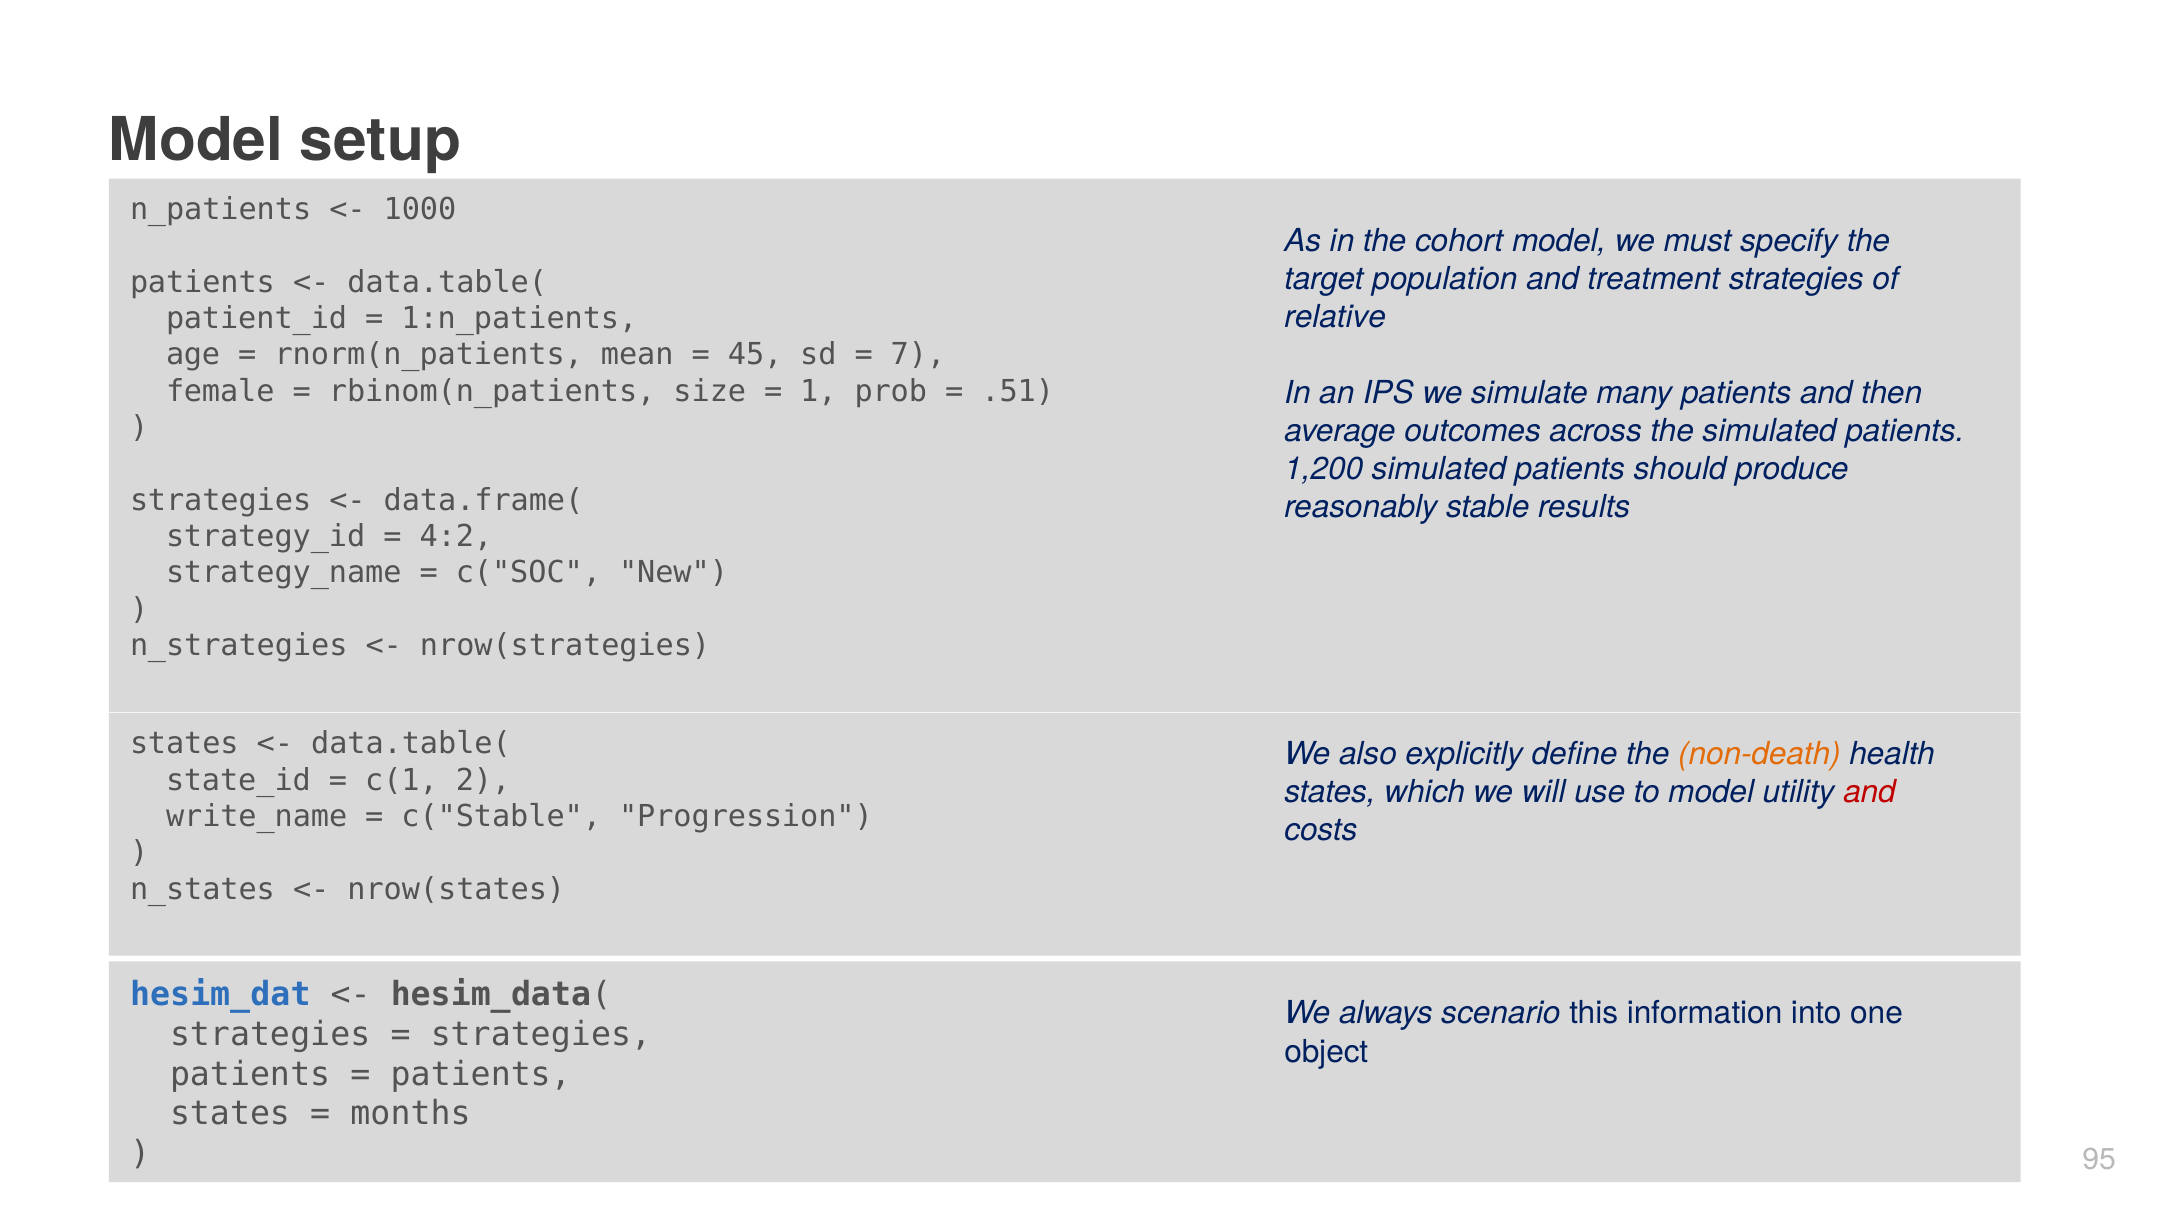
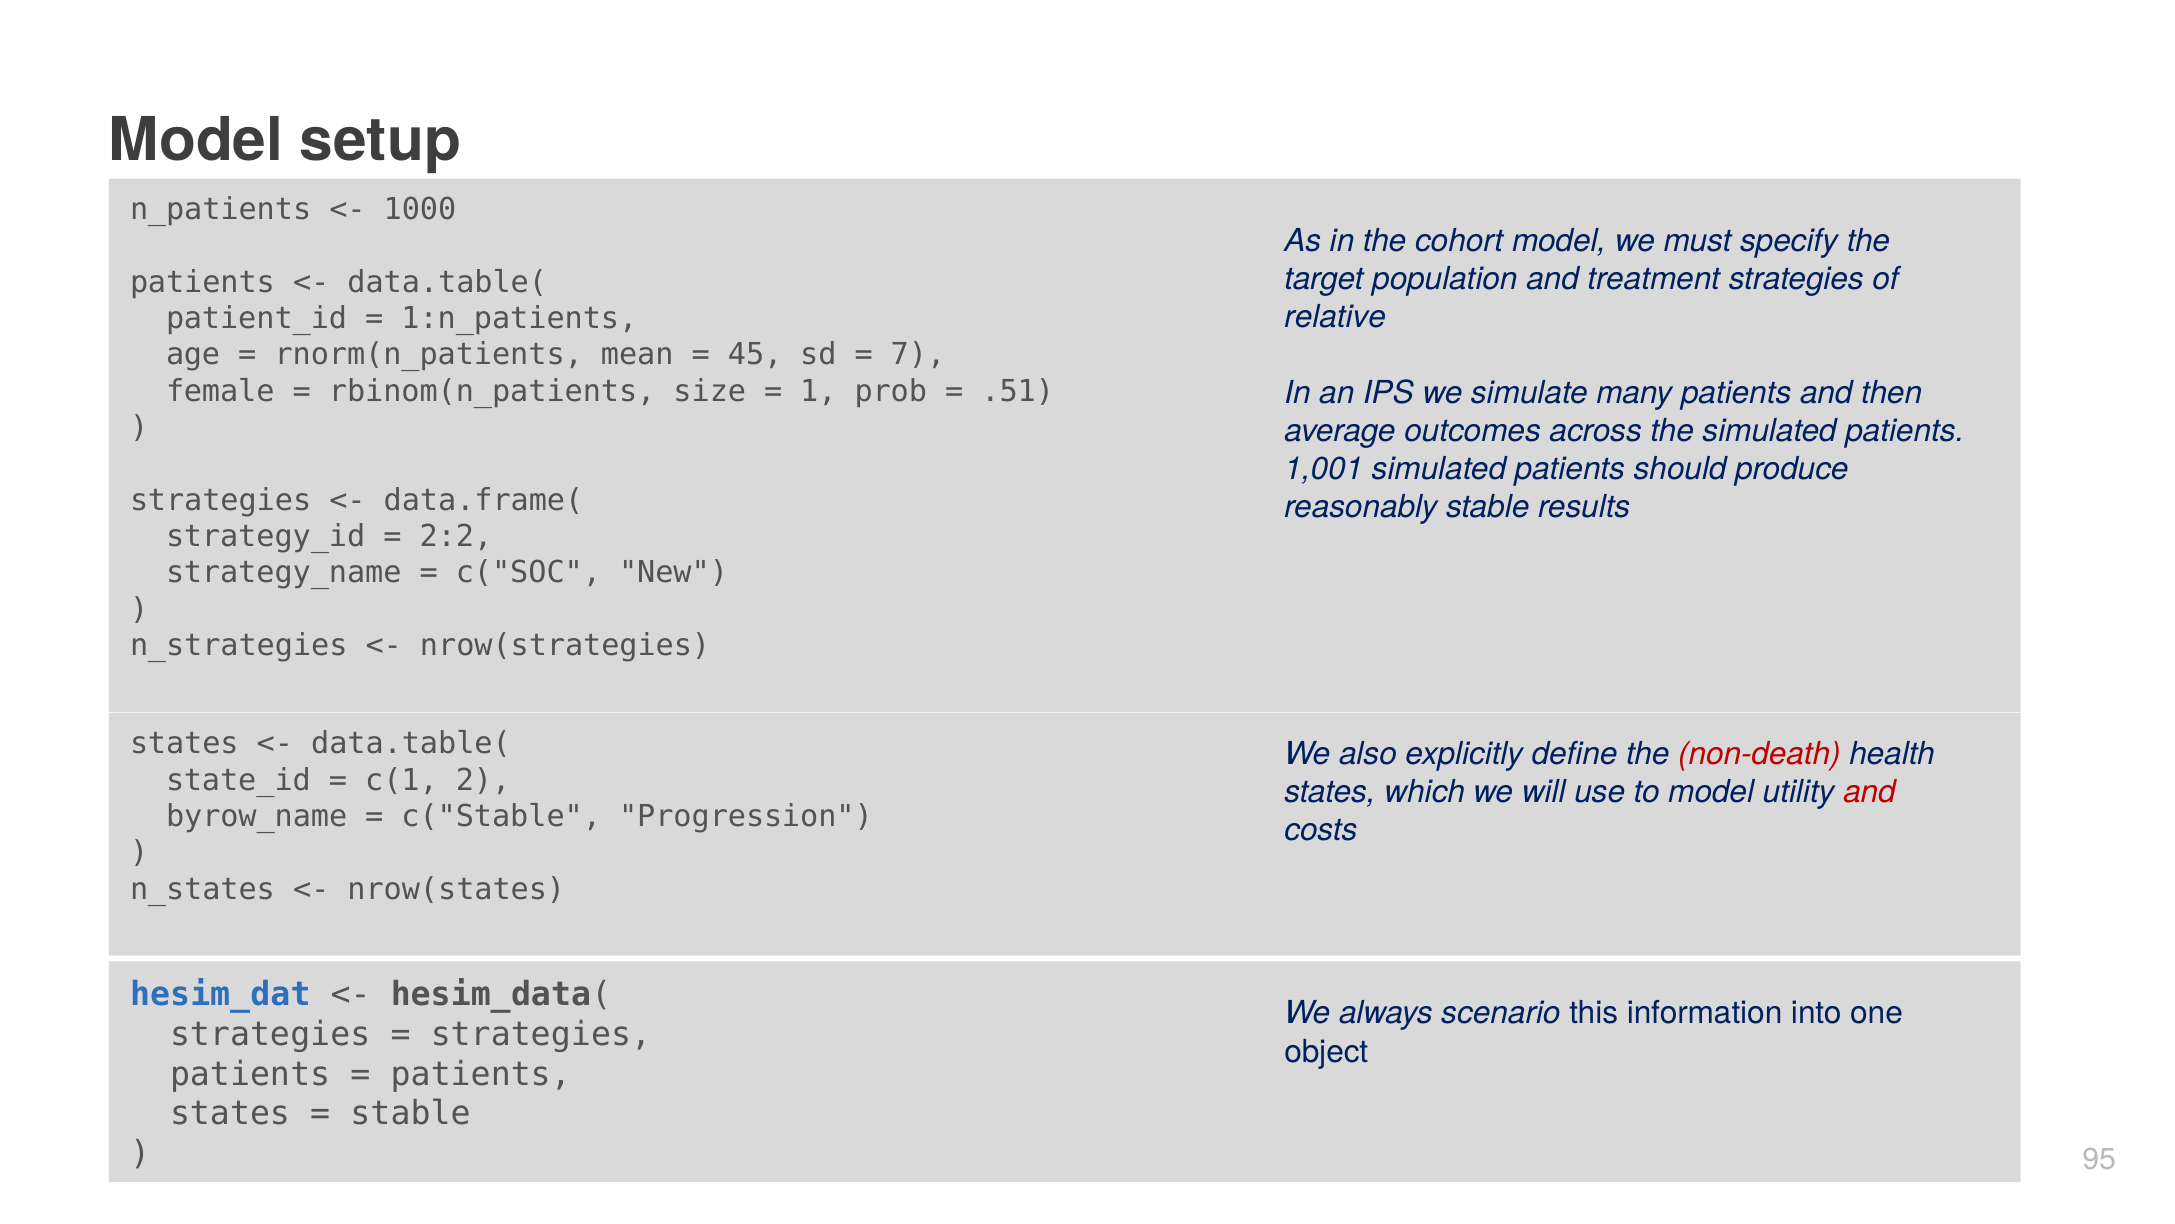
1,200: 1,200 -> 1,001
4:2: 4:2 -> 2:2
non-death colour: orange -> red
write_name: write_name -> byrow_name
months at (411, 1114): months -> stable
